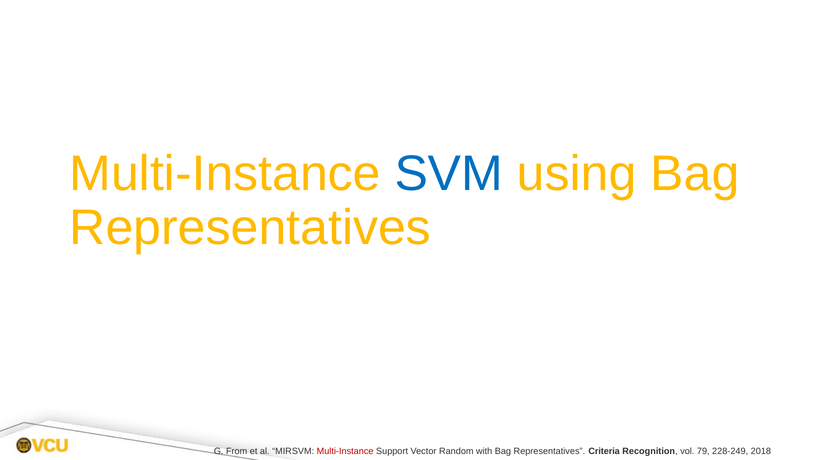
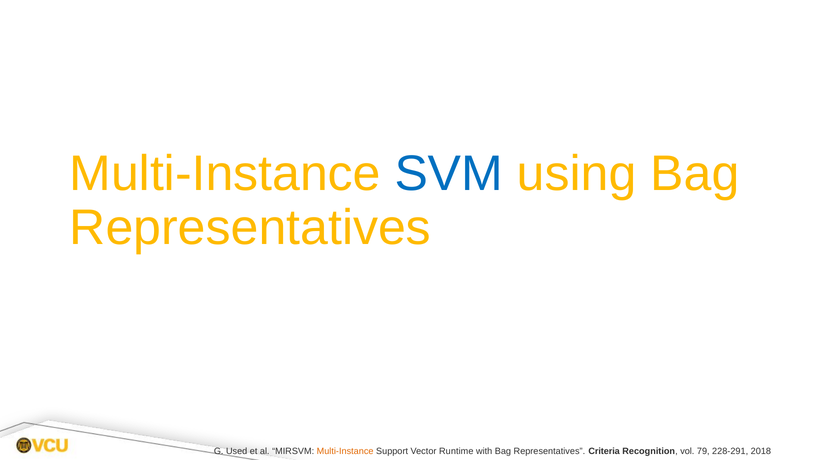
From: From -> Used
Multi-Instance at (345, 452) colour: red -> orange
Random: Random -> Runtime
228-249: 228-249 -> 228-291
